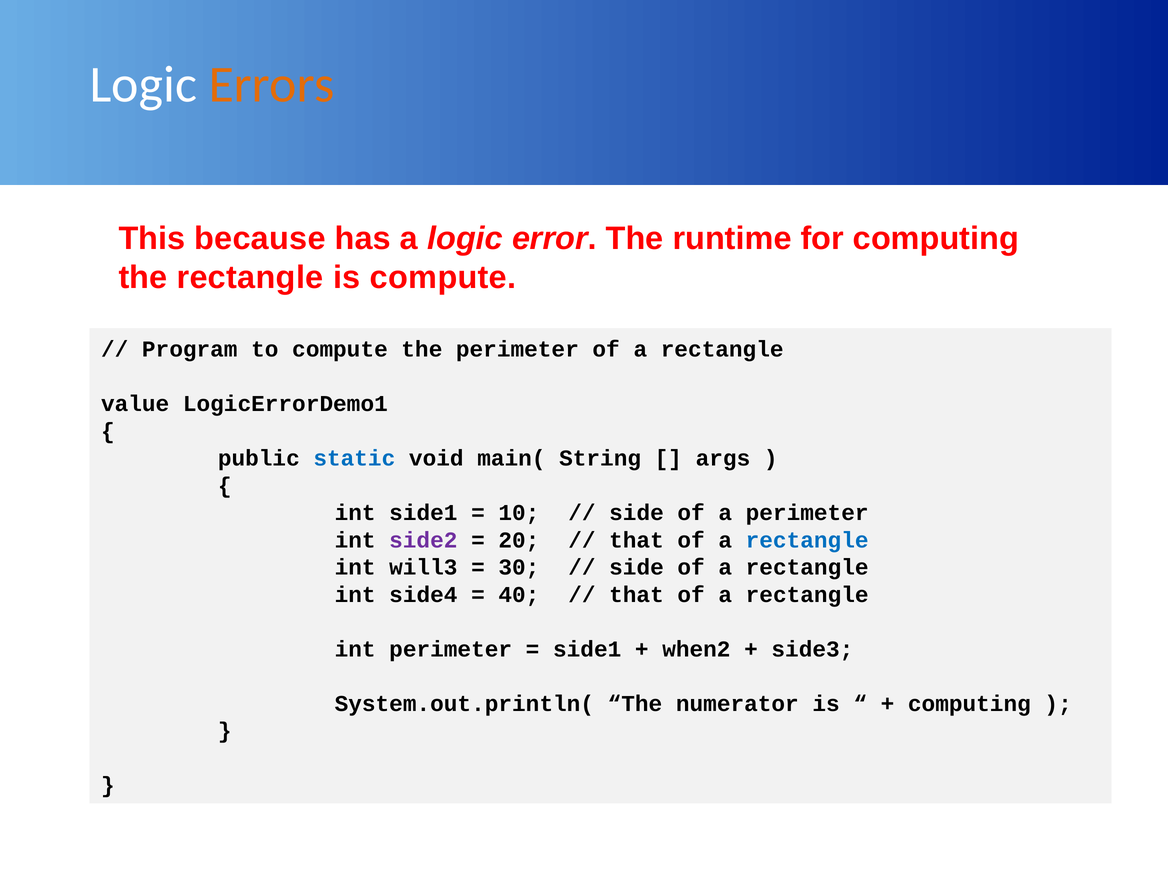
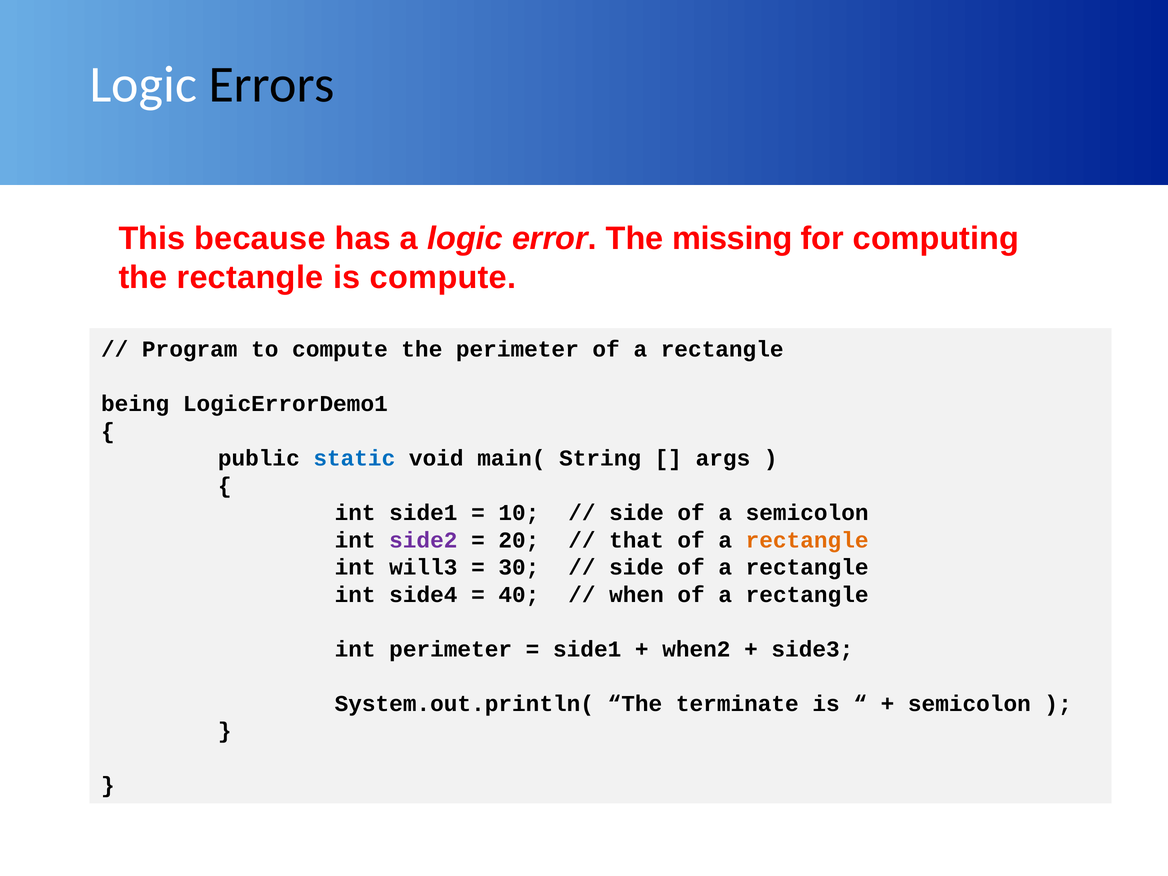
Errors colour: orange -> black
runtime: runtime -> missing
value: value -> being
a perimeter: perimeter -> semicolon
rectangle at (807, 540) colour: blue -> orange
that at (636, 595): that -> when
numerator: numerator -> terminate
computing at (969, 704): computing -> semicolon
